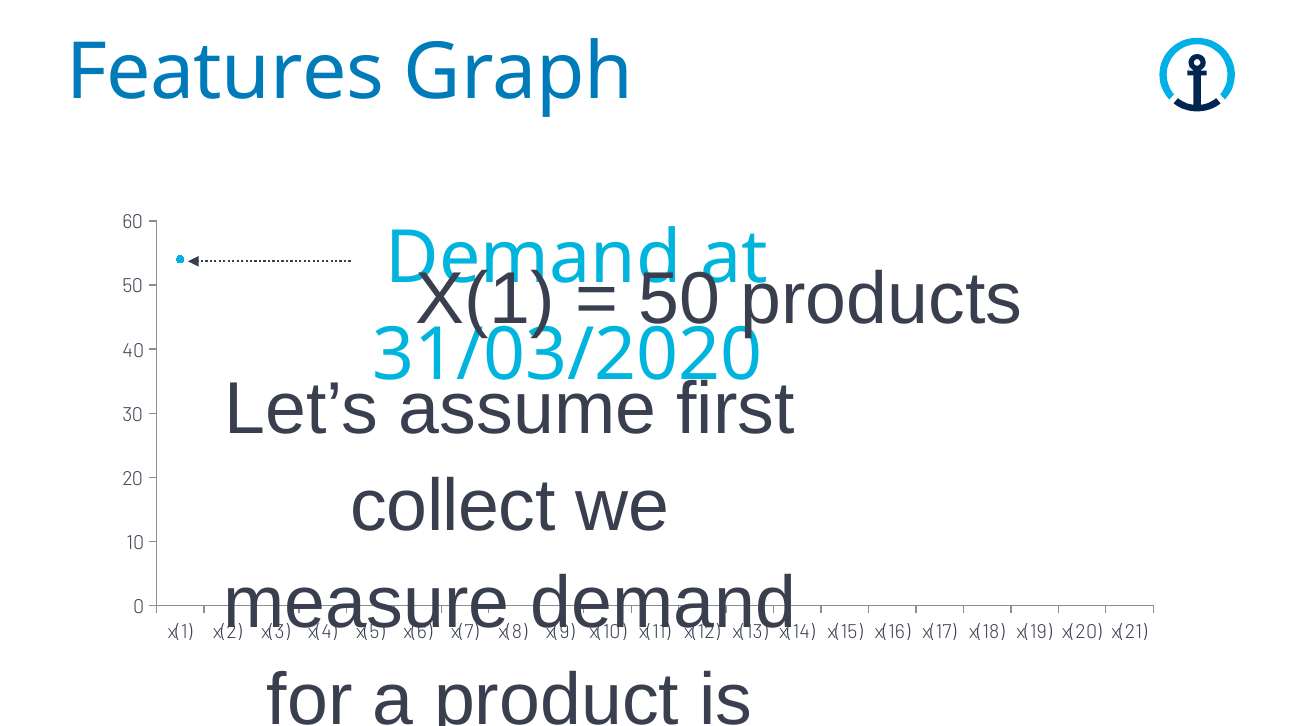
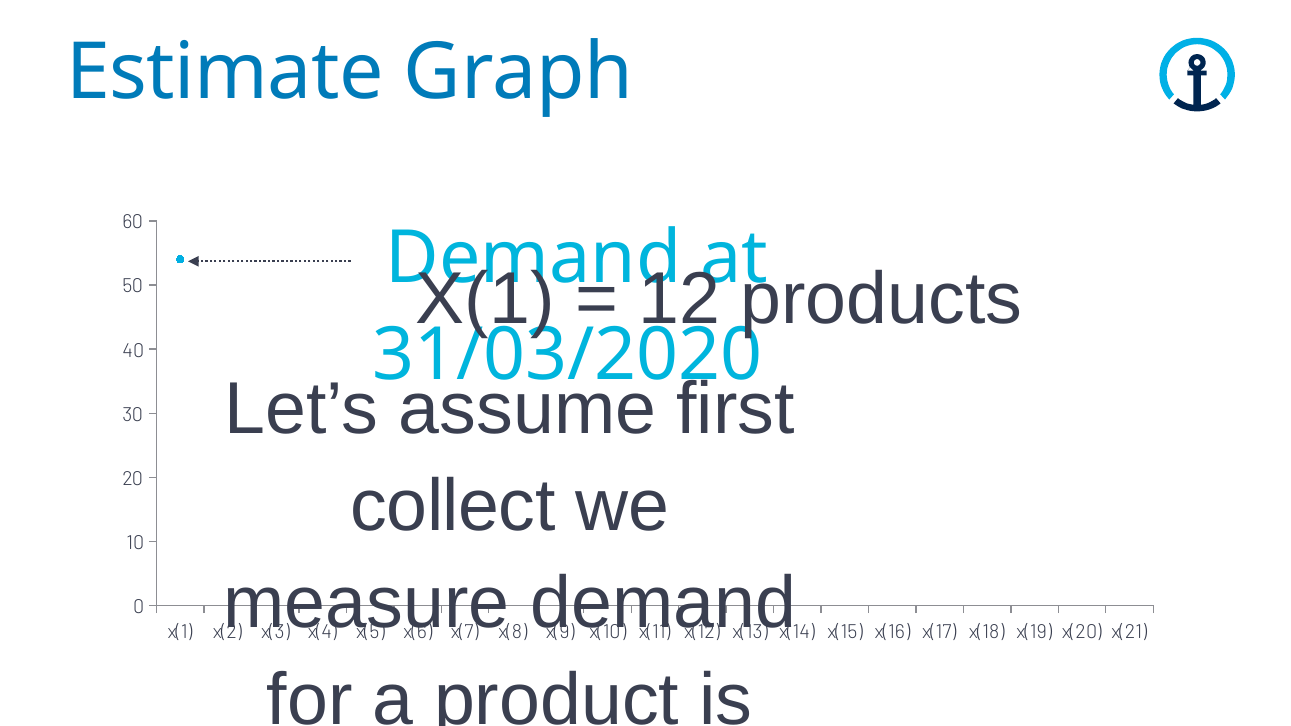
Features: Features -> Estimate
50 at (679, 299): 50 -> 12
